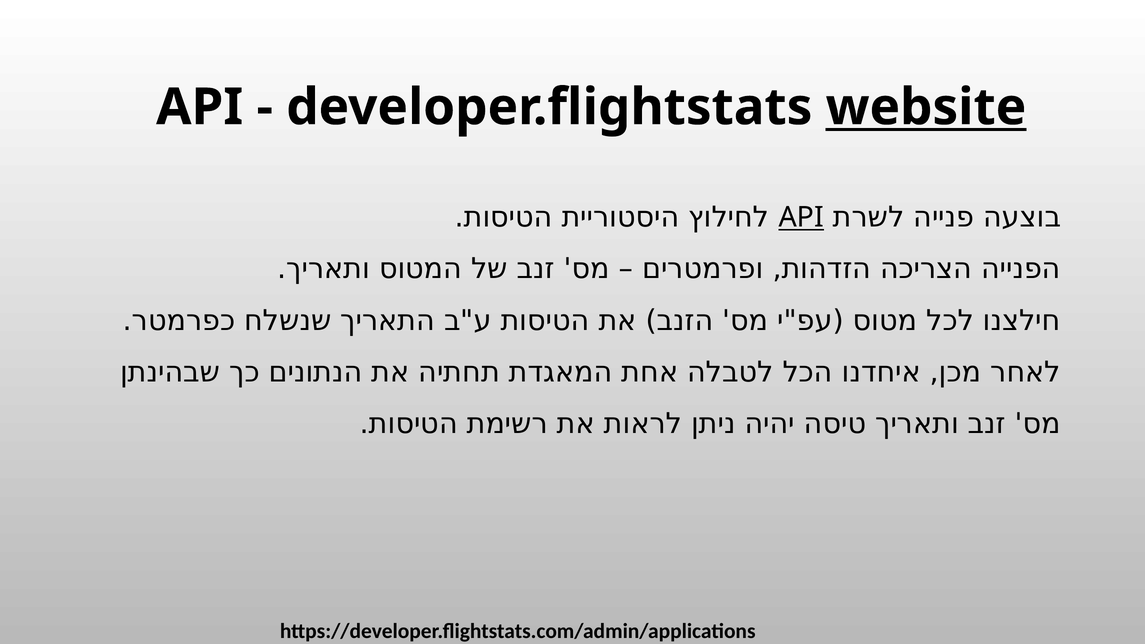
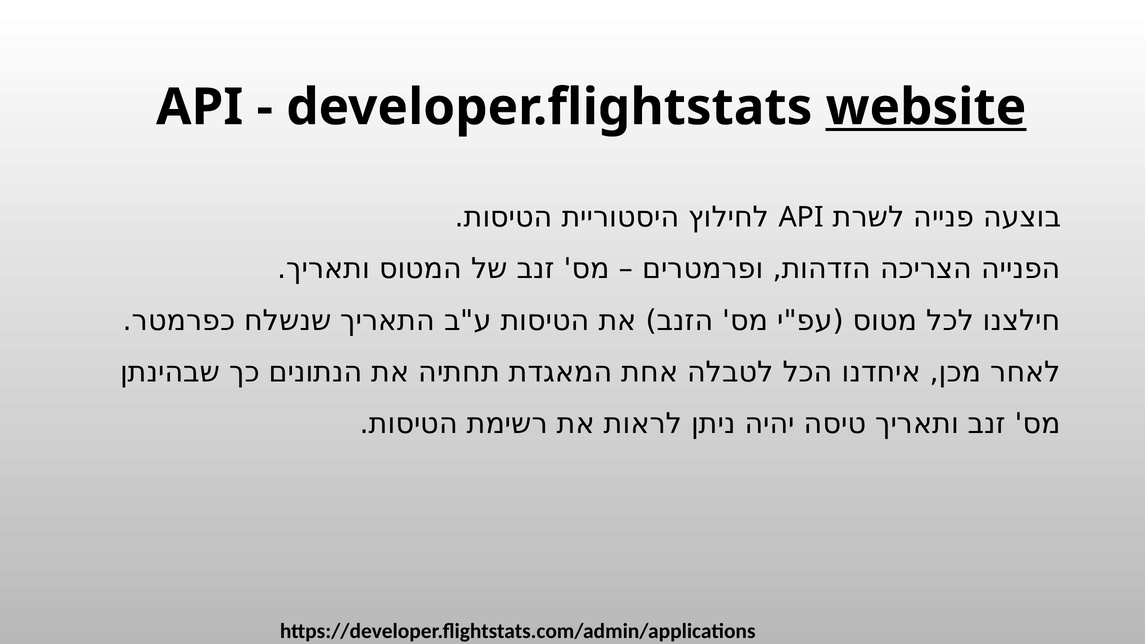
API at (801, 218) underline: present -> none
